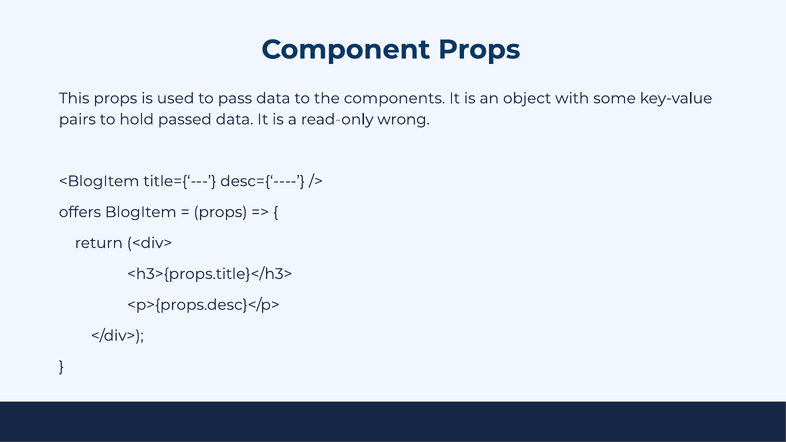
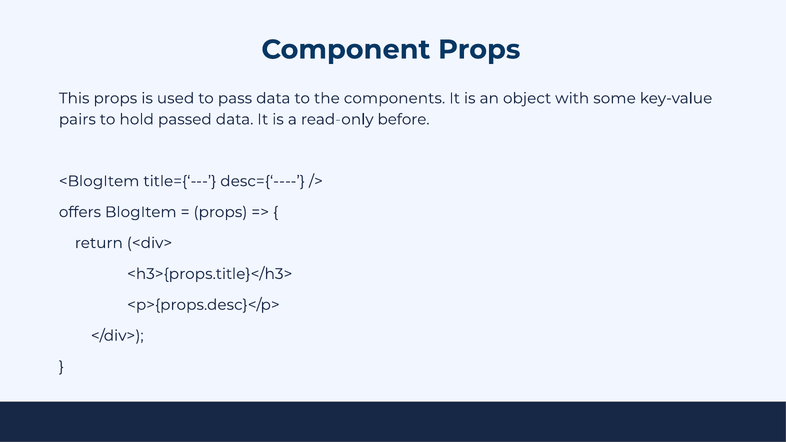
wrong: wrong -> before
